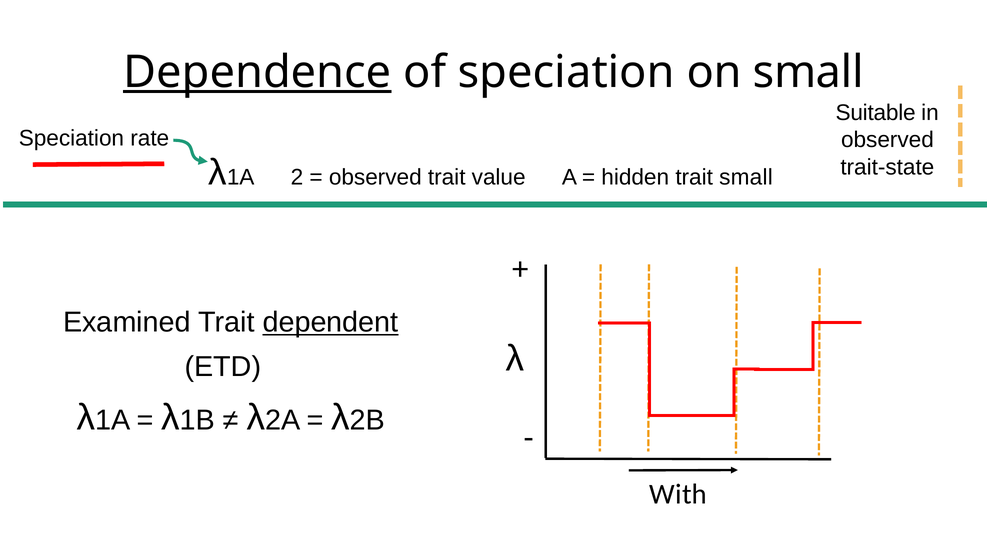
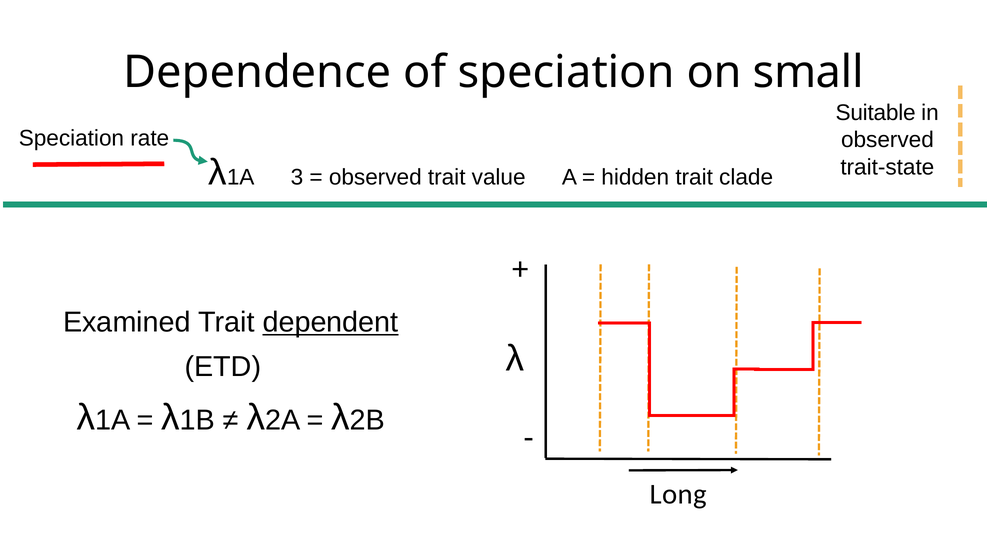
Dependence underline: present -> none
2: 2 -> 3
trait small: small -> clade
With: With -> Long
